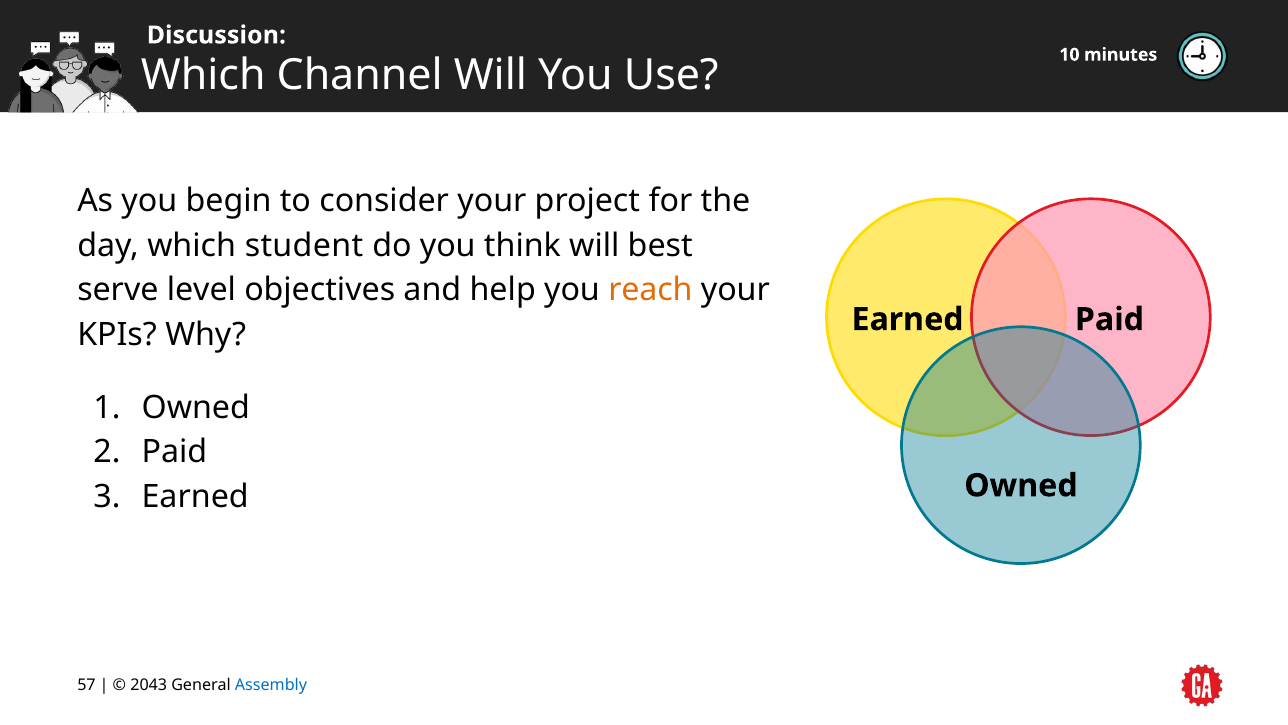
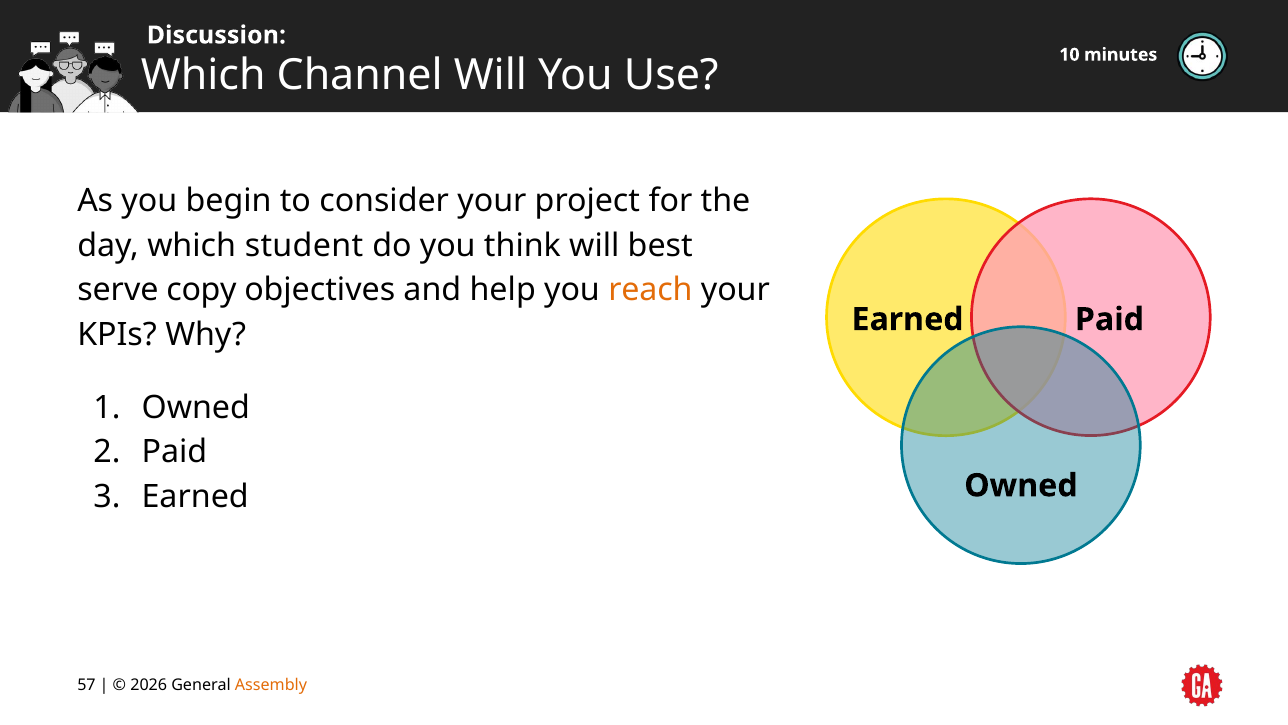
level: level -> copy
2043: 2043 -> 2026
Assembly colour: blue -> orange
